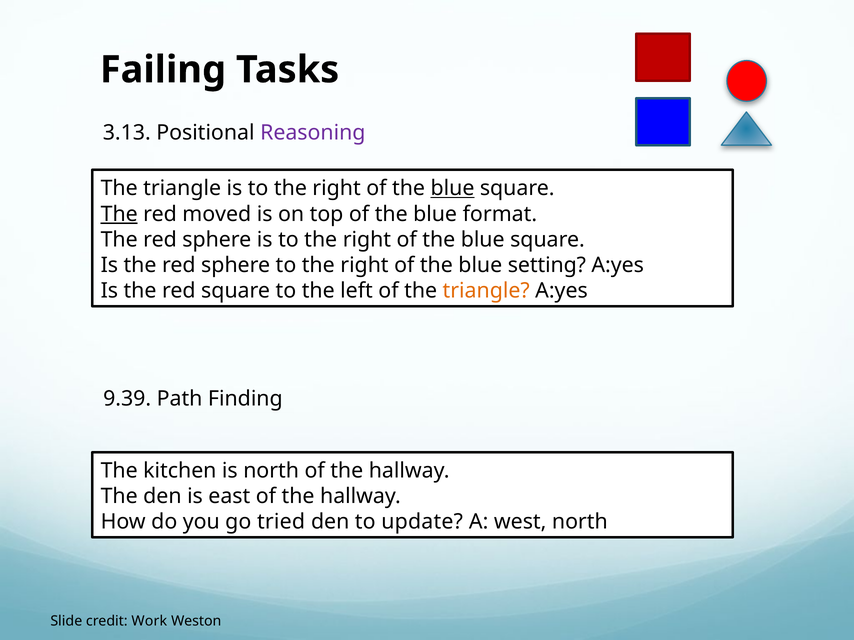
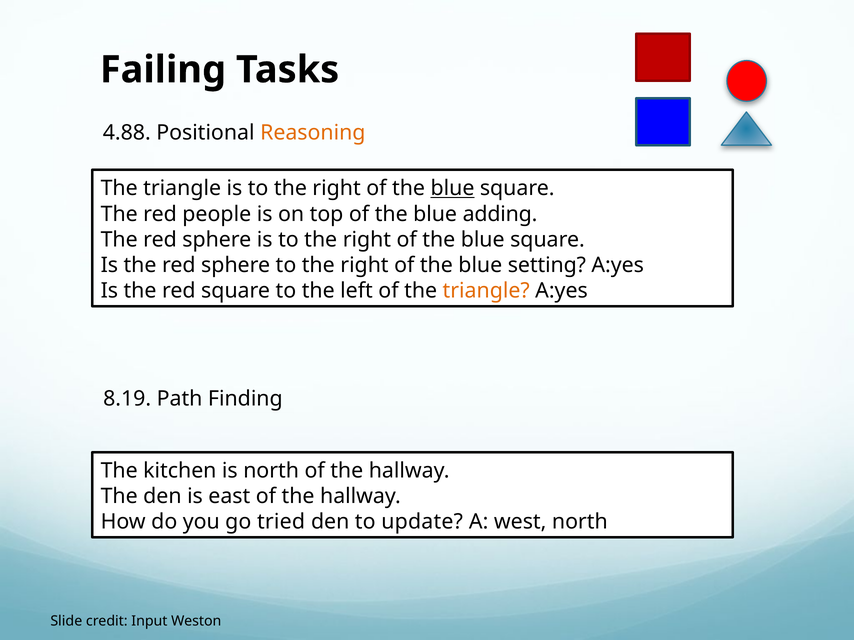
3.13: 3.13 -> 4.88
Reasoning colour: purple -> orange
The at (119, 214) underline: present -> none
moved: moved -> people
format: format -> adding
9.39: 9.39 -> 8.19
Work: Work -> Input
